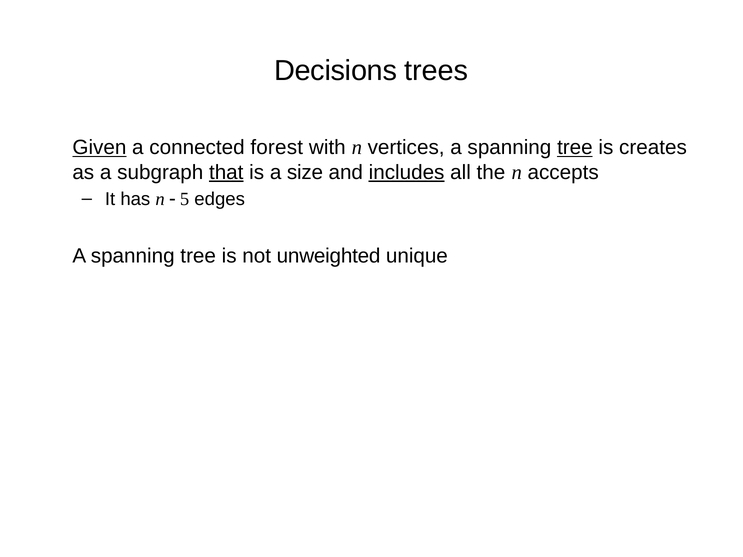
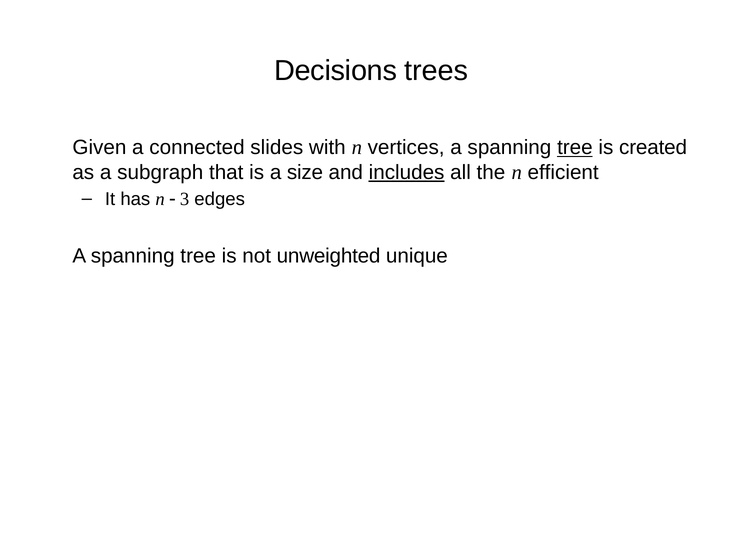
Given underline: present -> none
forest: forest -> slides
creates: creates -> created
that underline: present -> none
accepts: accepts -> efficient
5: 5 -> 3
